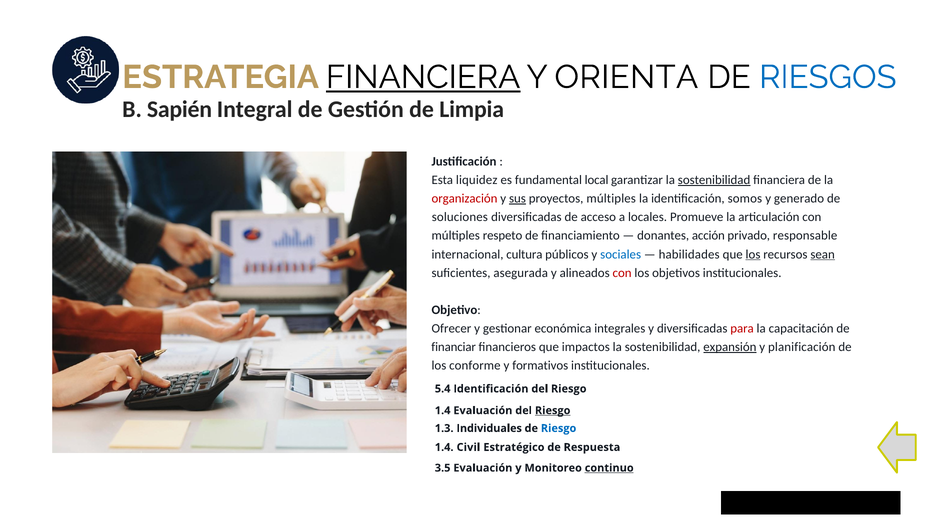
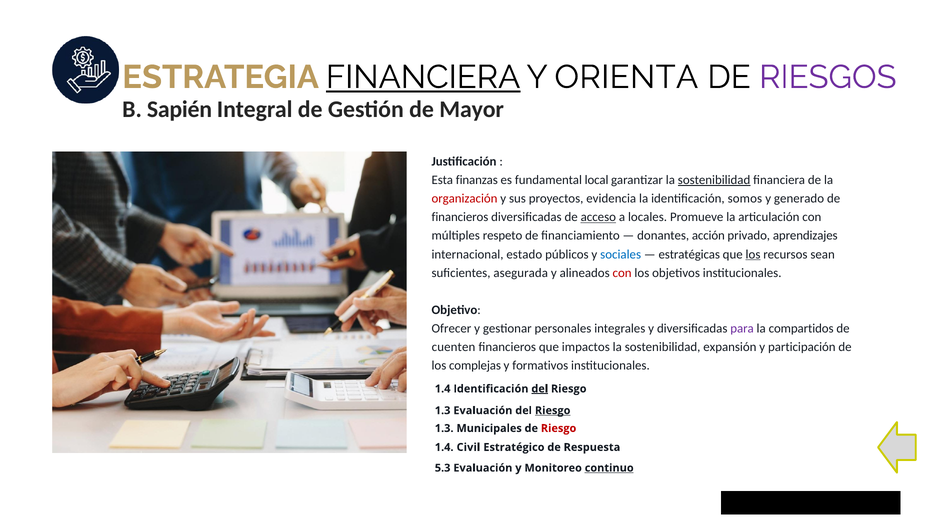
RIESGOS colour: blue -> purple
Limpia: Limpia -> Mayor
liquidez: liquidez -> finanzas
sus underline: present -> none
proyectos múltiples: múltiples -> evidencia
soluciones at (460, 217): soluciones -> financieros
acceso underline: none -> present
responsable: responsable -> aprendizajes
cultura: cultura -> estado
habilidades: habilidades -> estratégicas
sean underline: present -> none
económica: económica -> personales
para colour: red -> purple
capacitación: capacitación -> compartidos
financiar: financiar -> cuenten
expansión underline: present -> none
planificación: planificación -> participación
conforme: conforme -> complejas
5.4 at (443, 388): 5.4 -> 1.4
del at (540, 388) underline: none -> present
1.4 at (443, 410): 1.4 -> 1.3
Individuales: Individuales -> Municipales
Riesgo at (559, 428) colour: blue -> red
3.5: 3.5 -> 5.3
